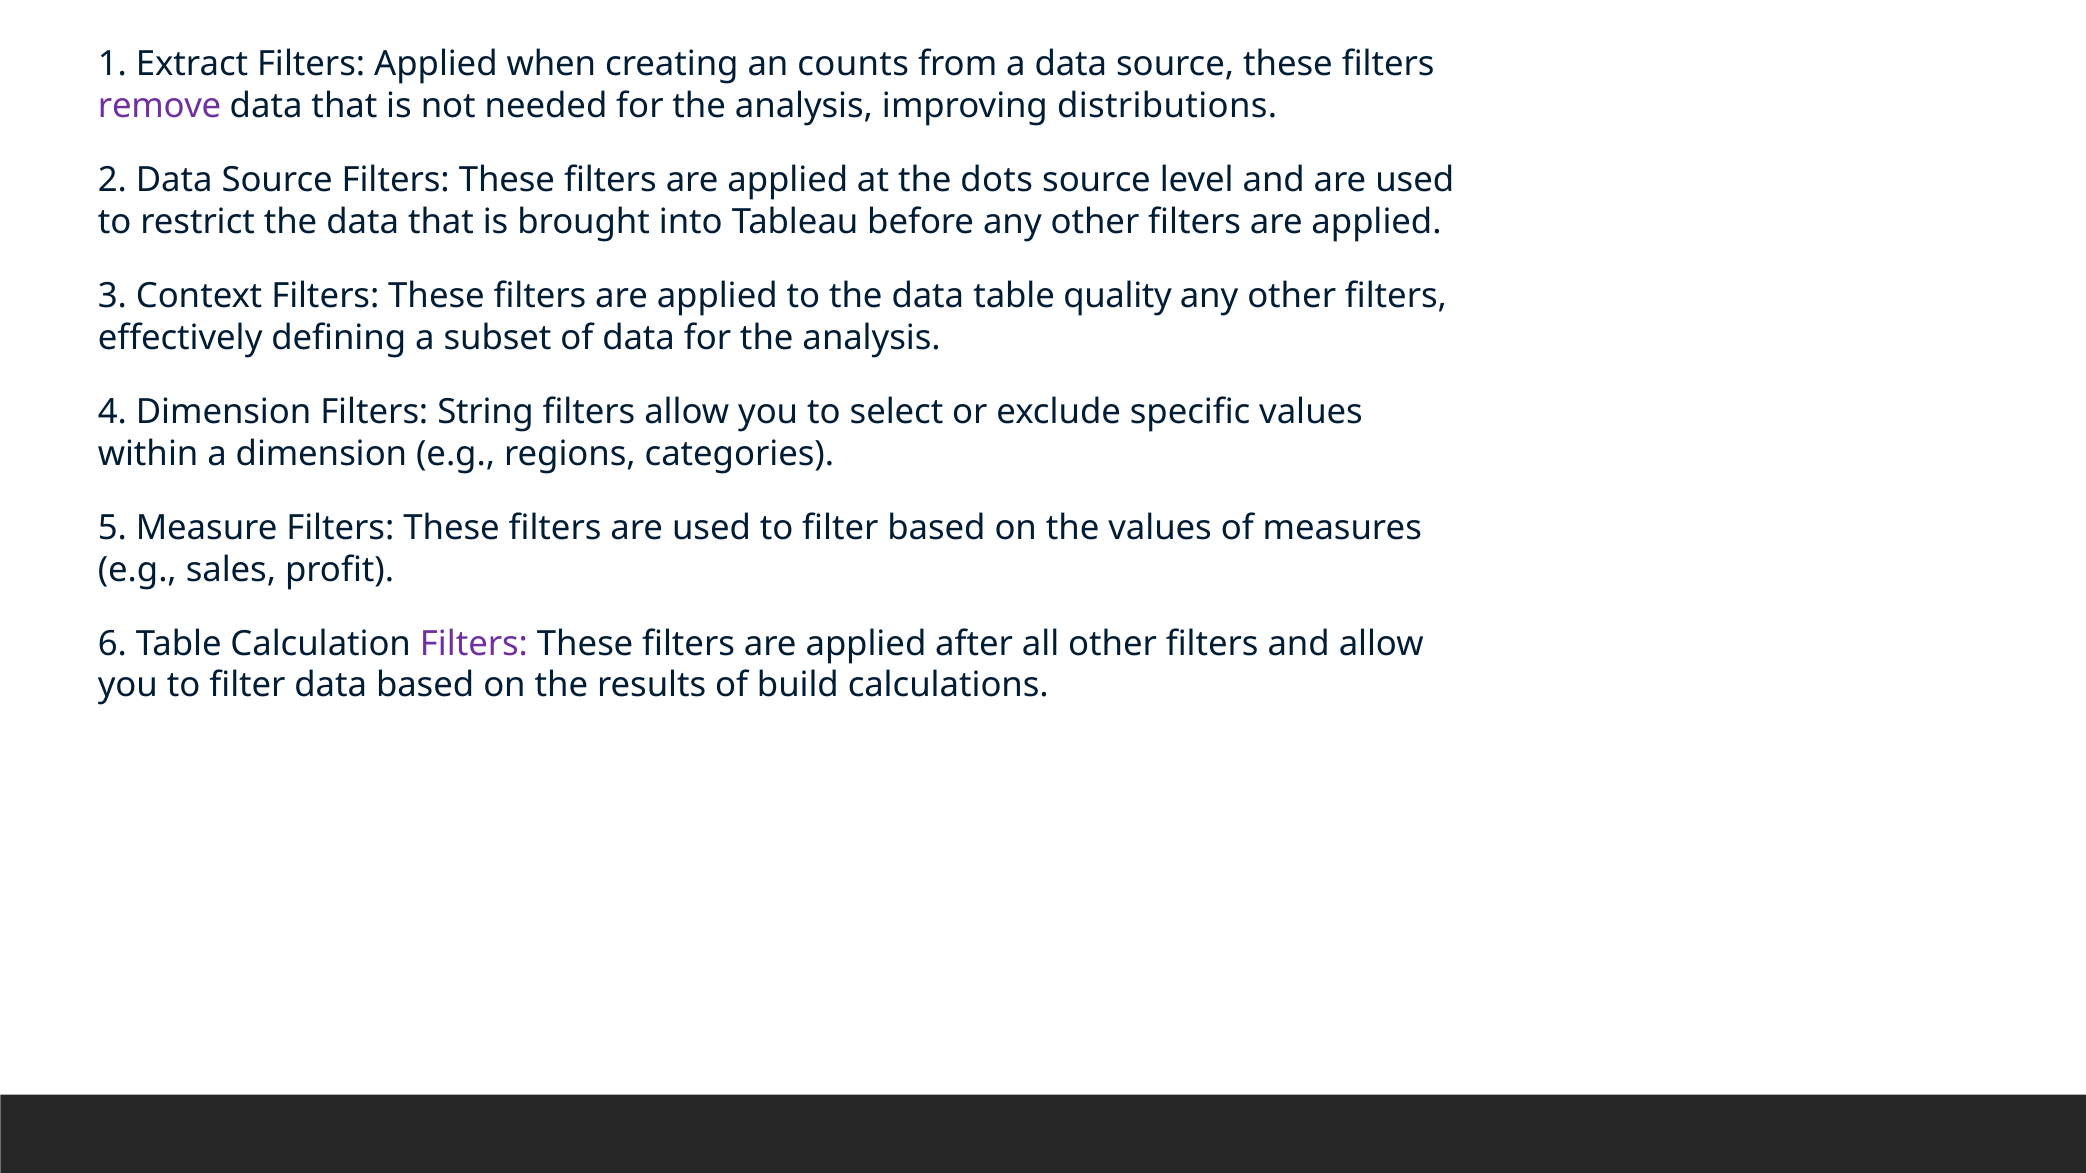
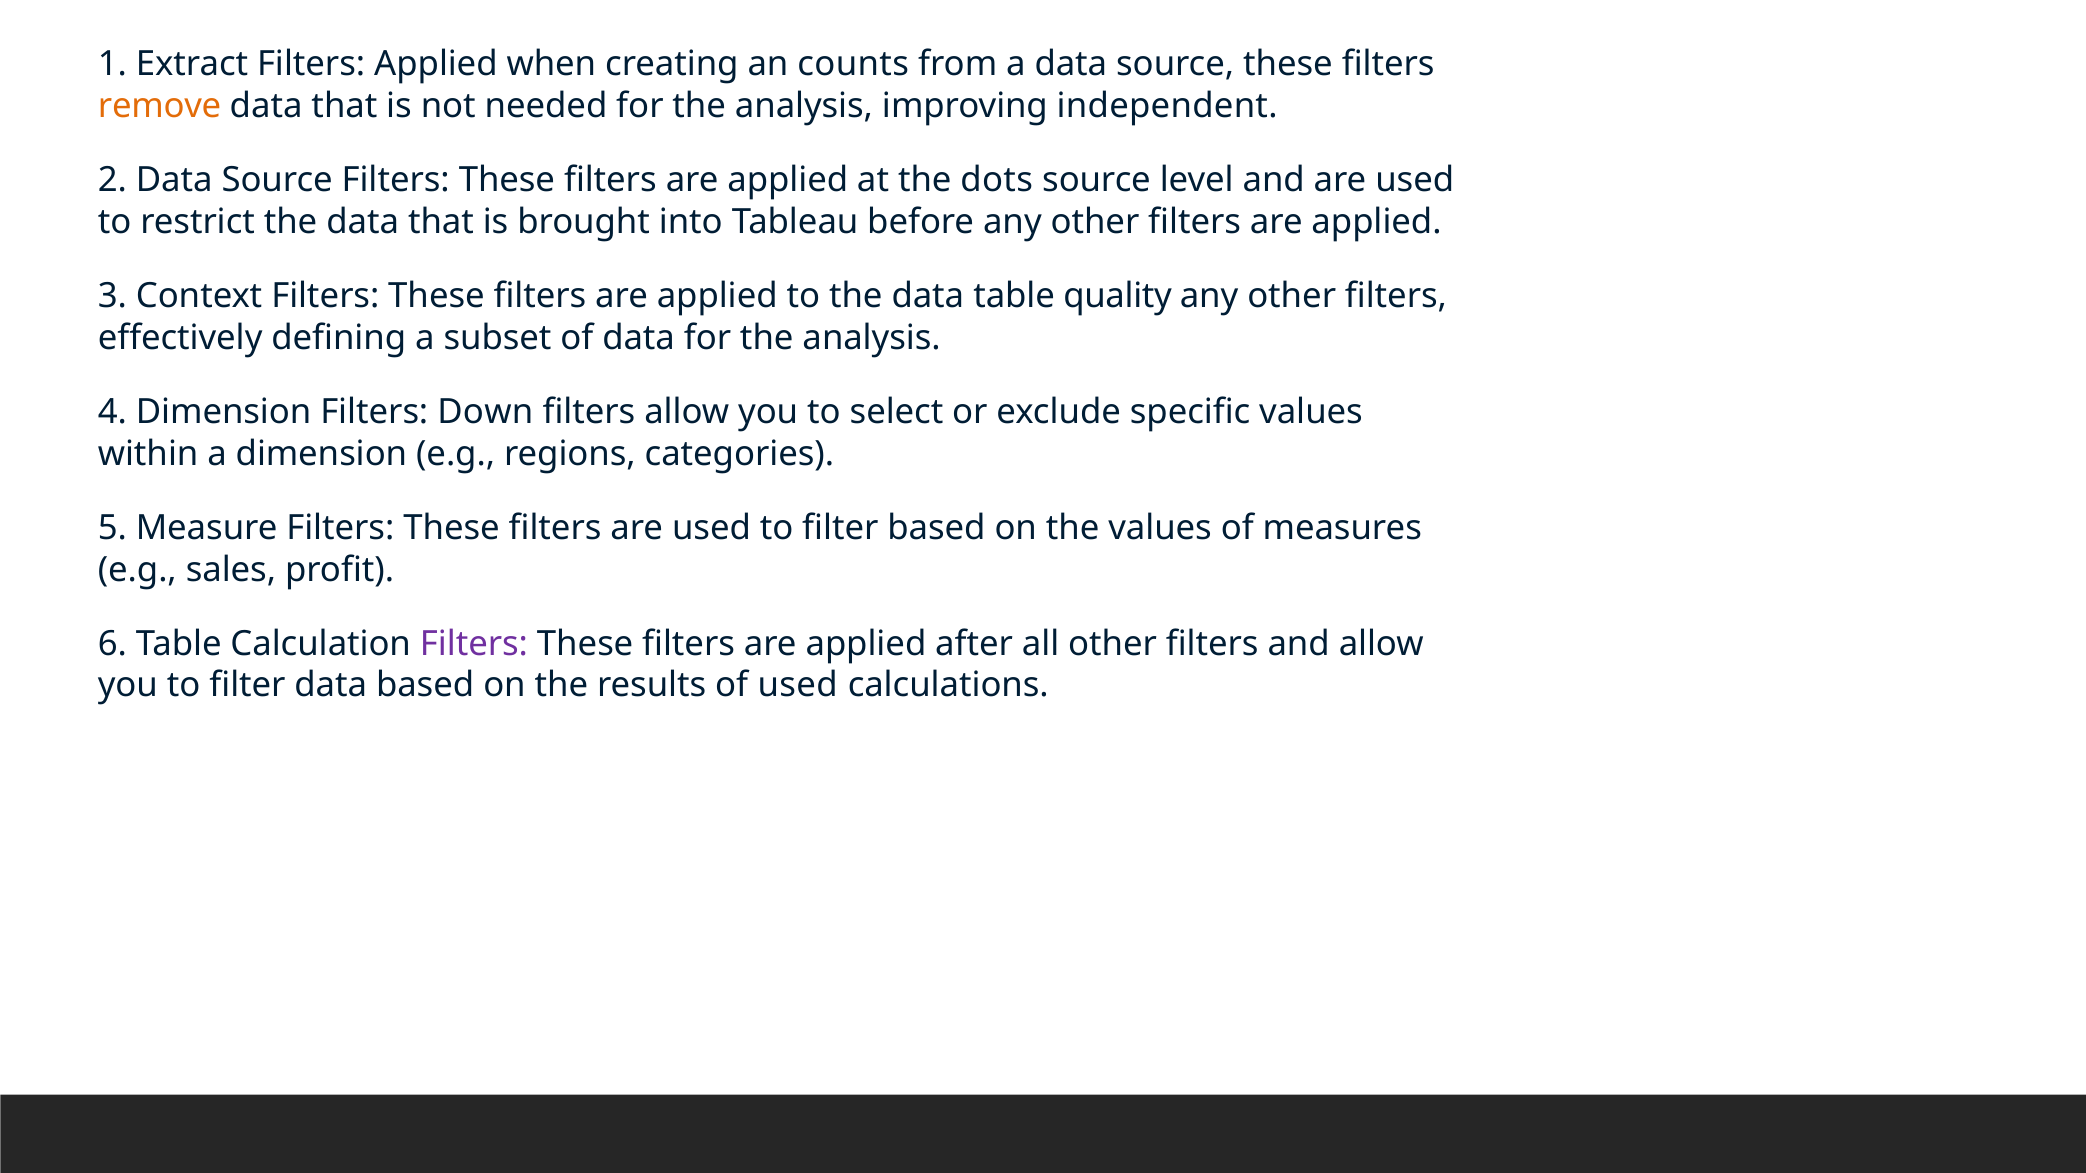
remove colour: purple -> orange
distributions: distributions -> independent
String: String -> Down
of build: build -> used
